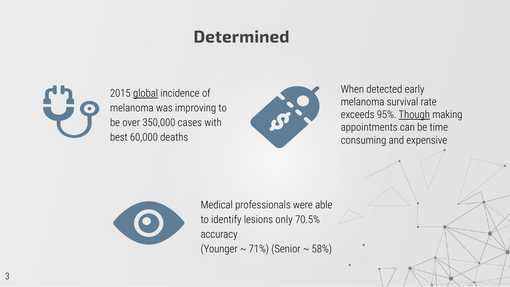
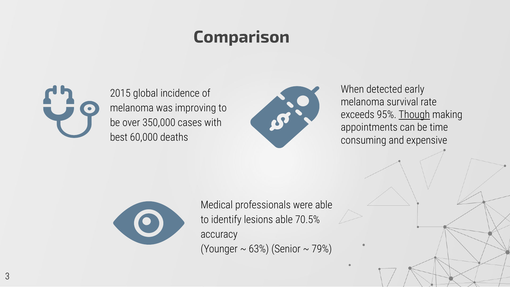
Determined: Determined -> Comparison
global underline: present -> none
lesions only: only -> able
71%: 71% -> 63%
58%: 58% -> 79%
